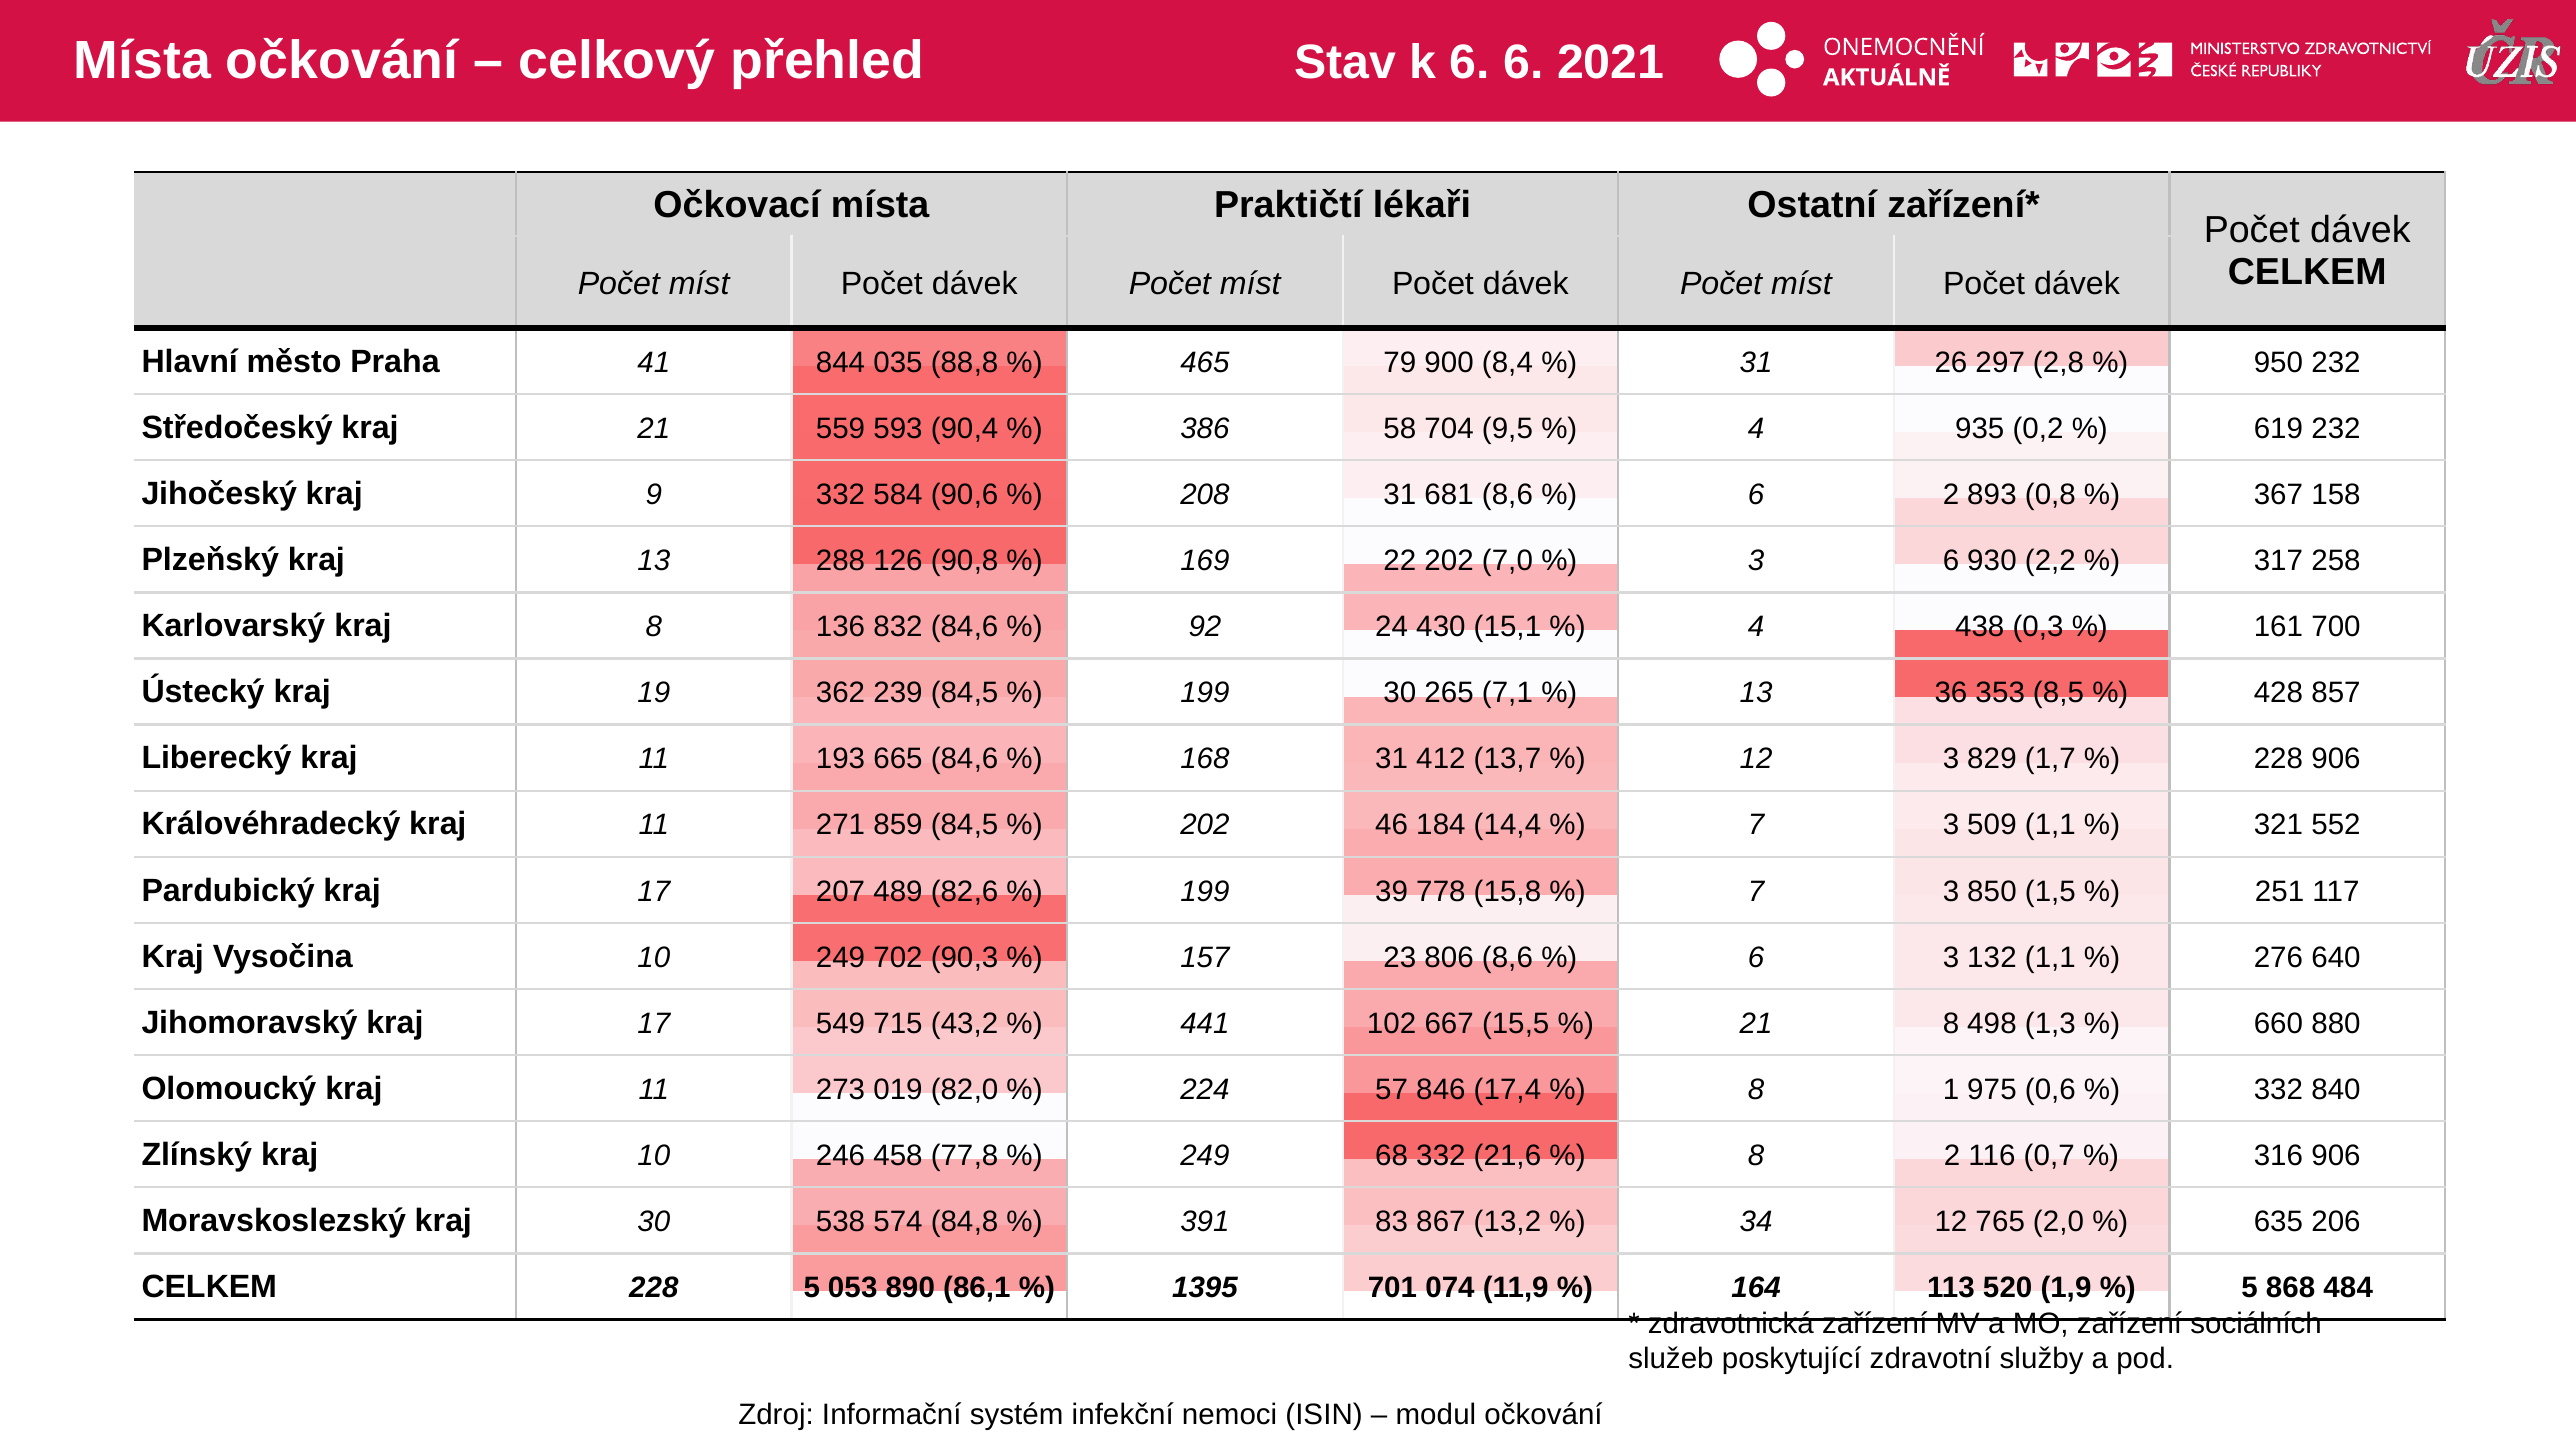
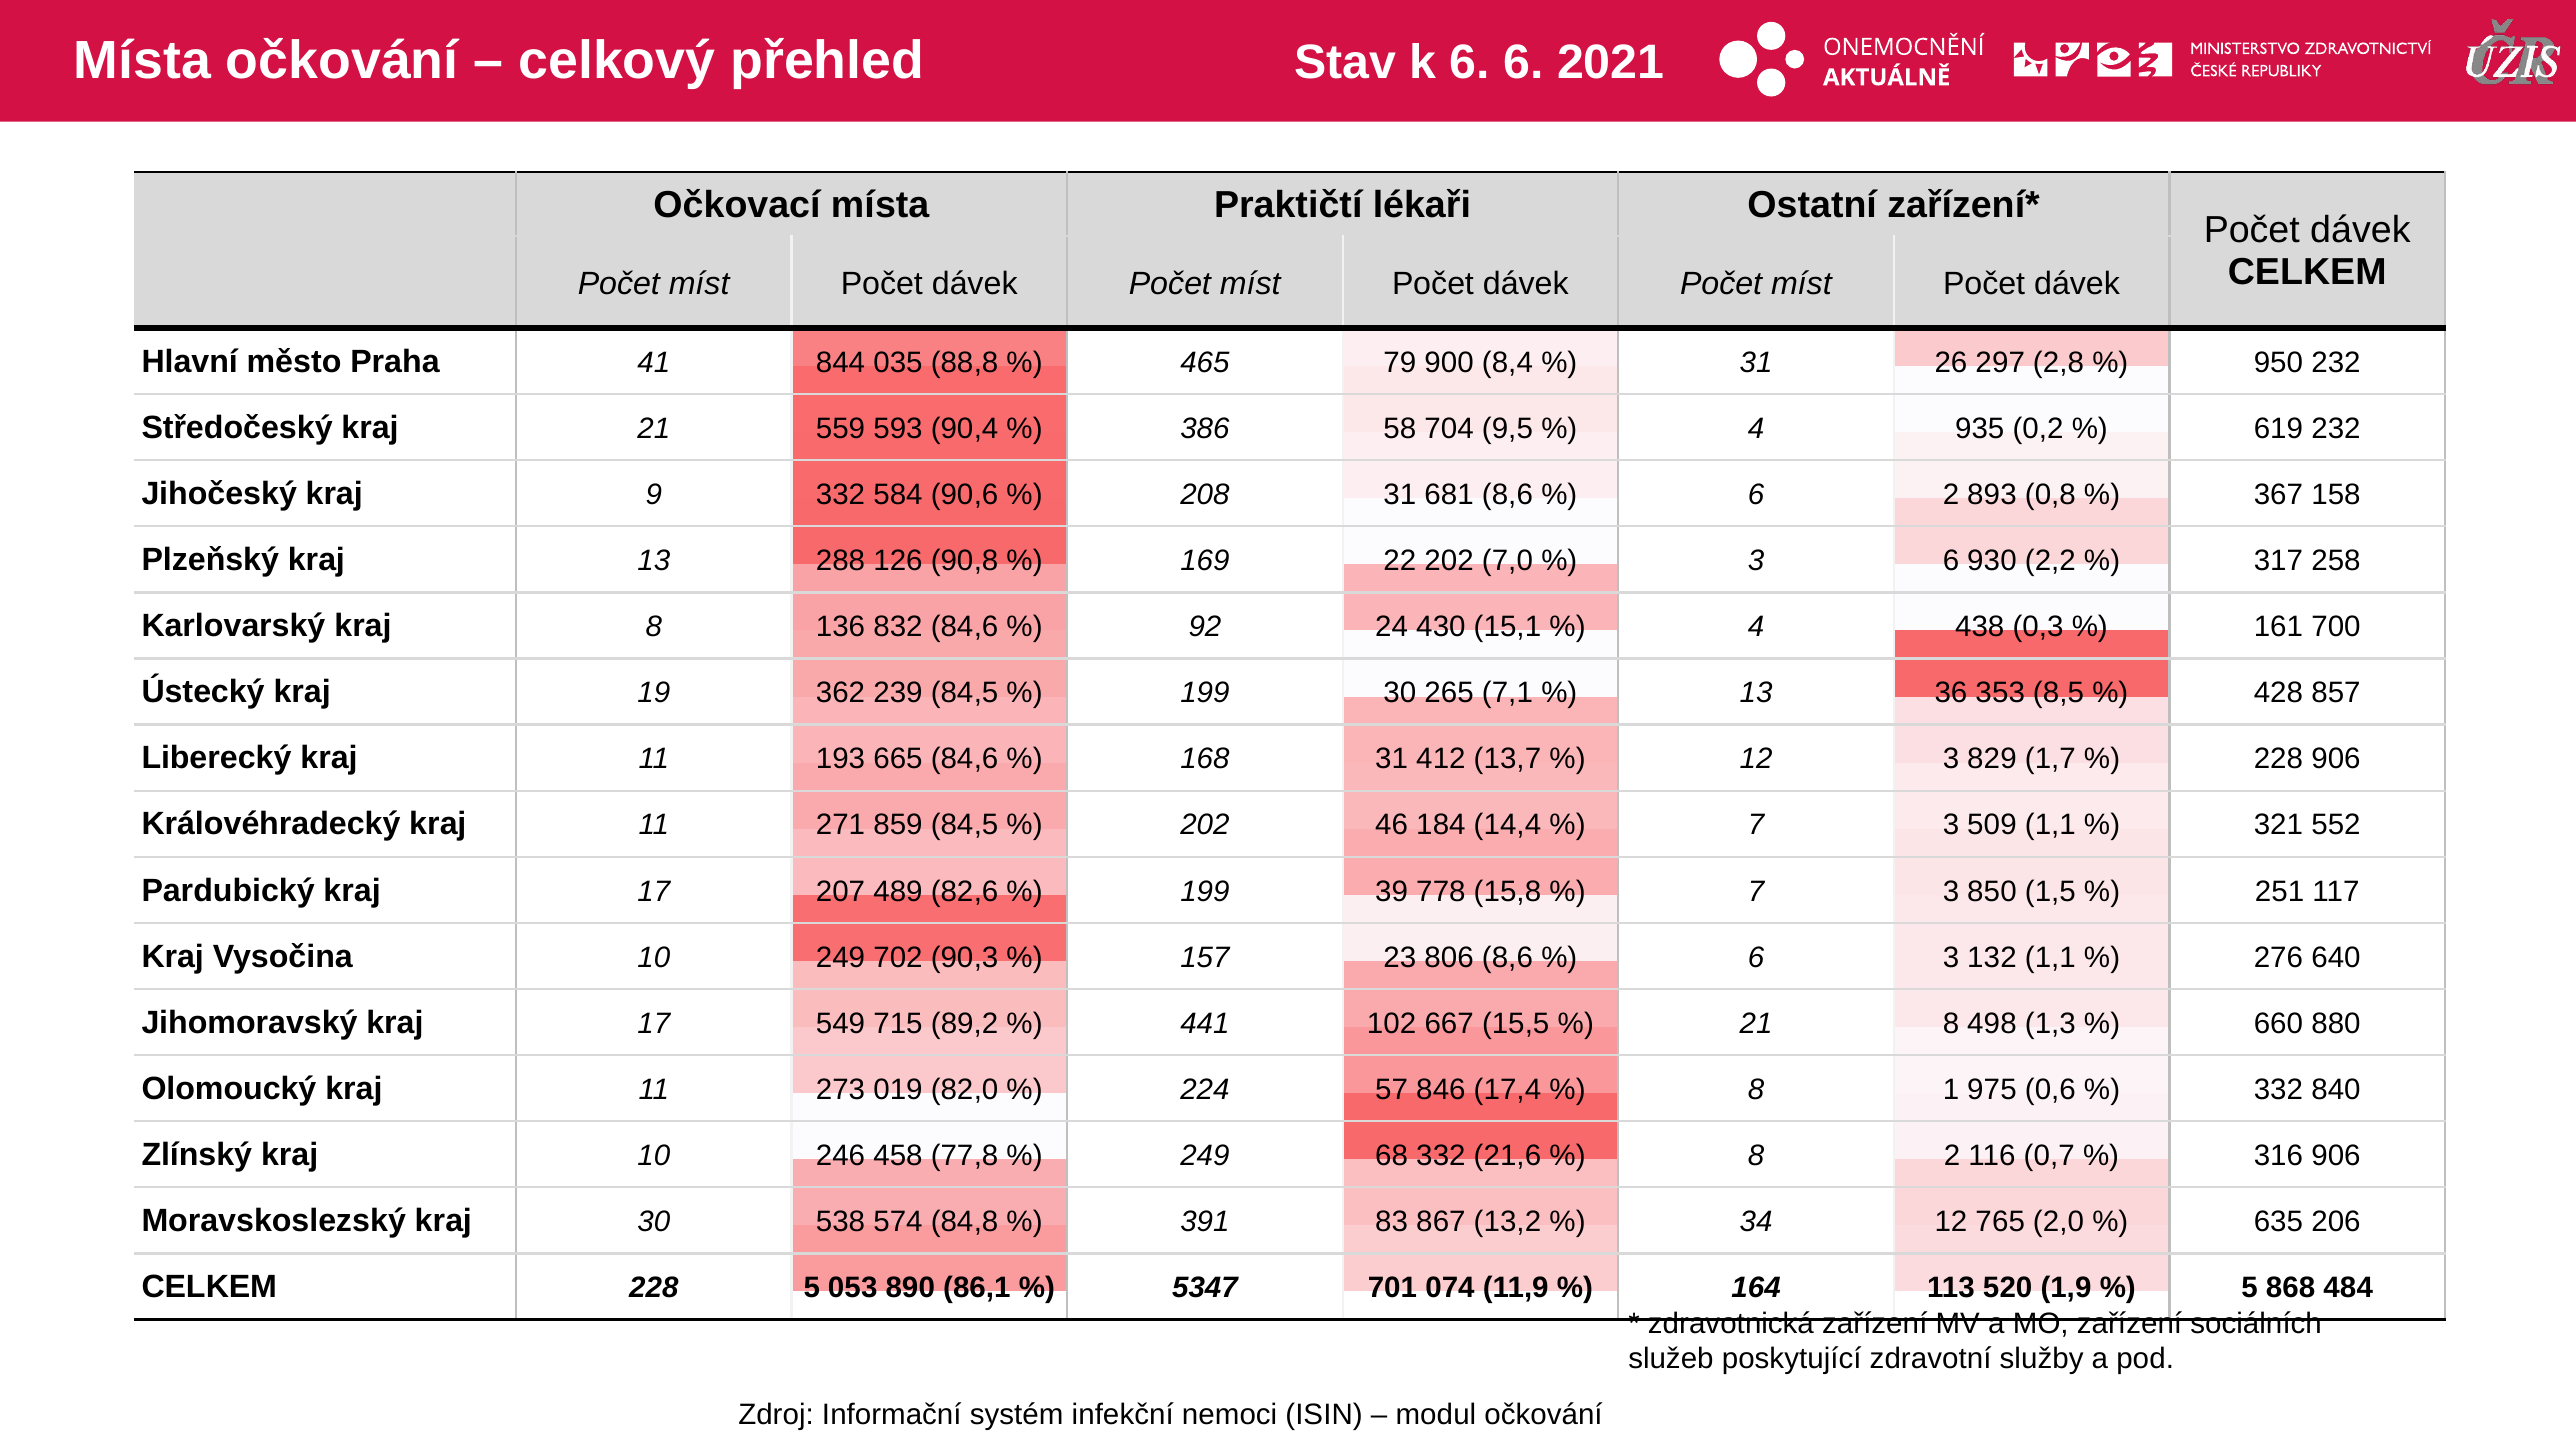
43,2: 43,2 -> 89,2
1395: 1395 -> 5347
